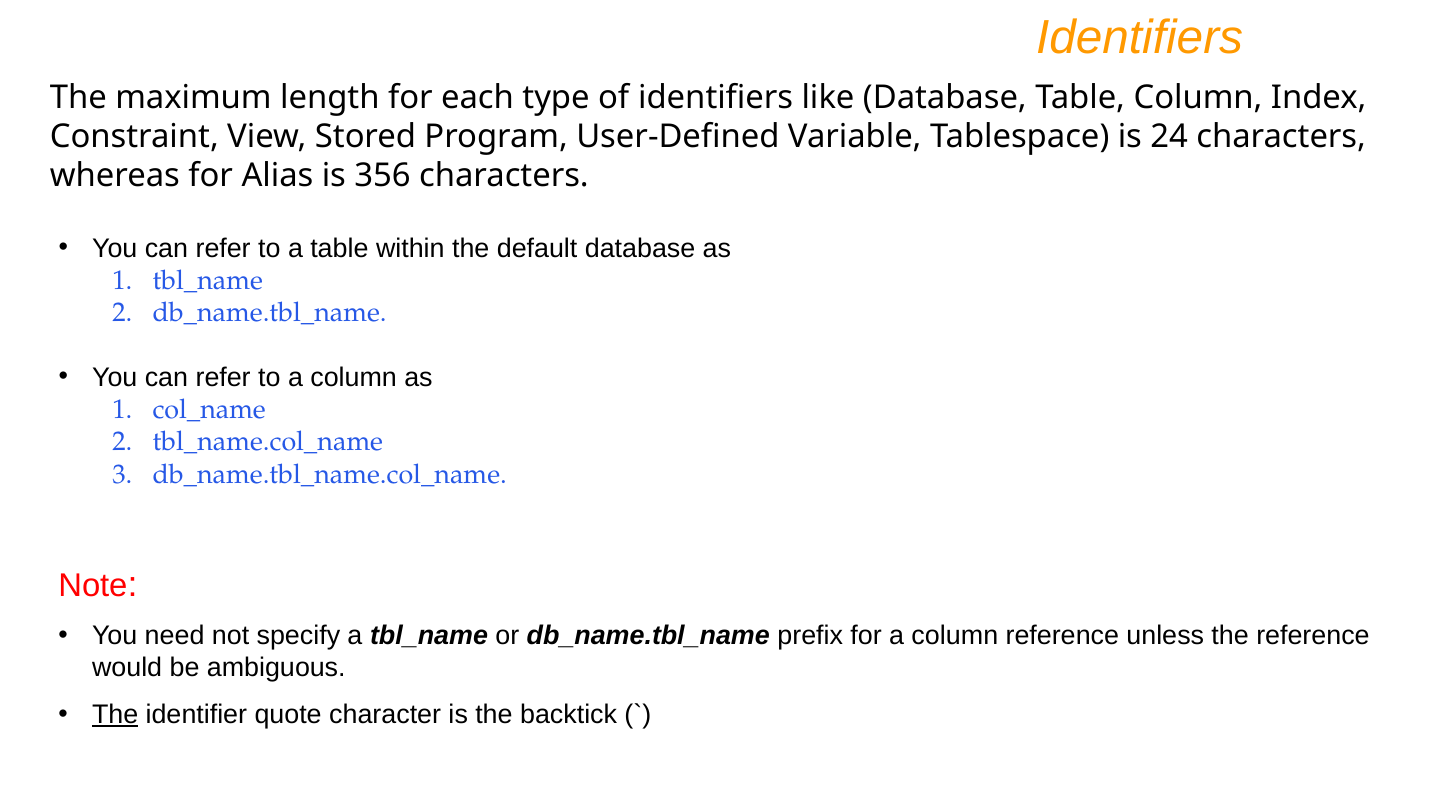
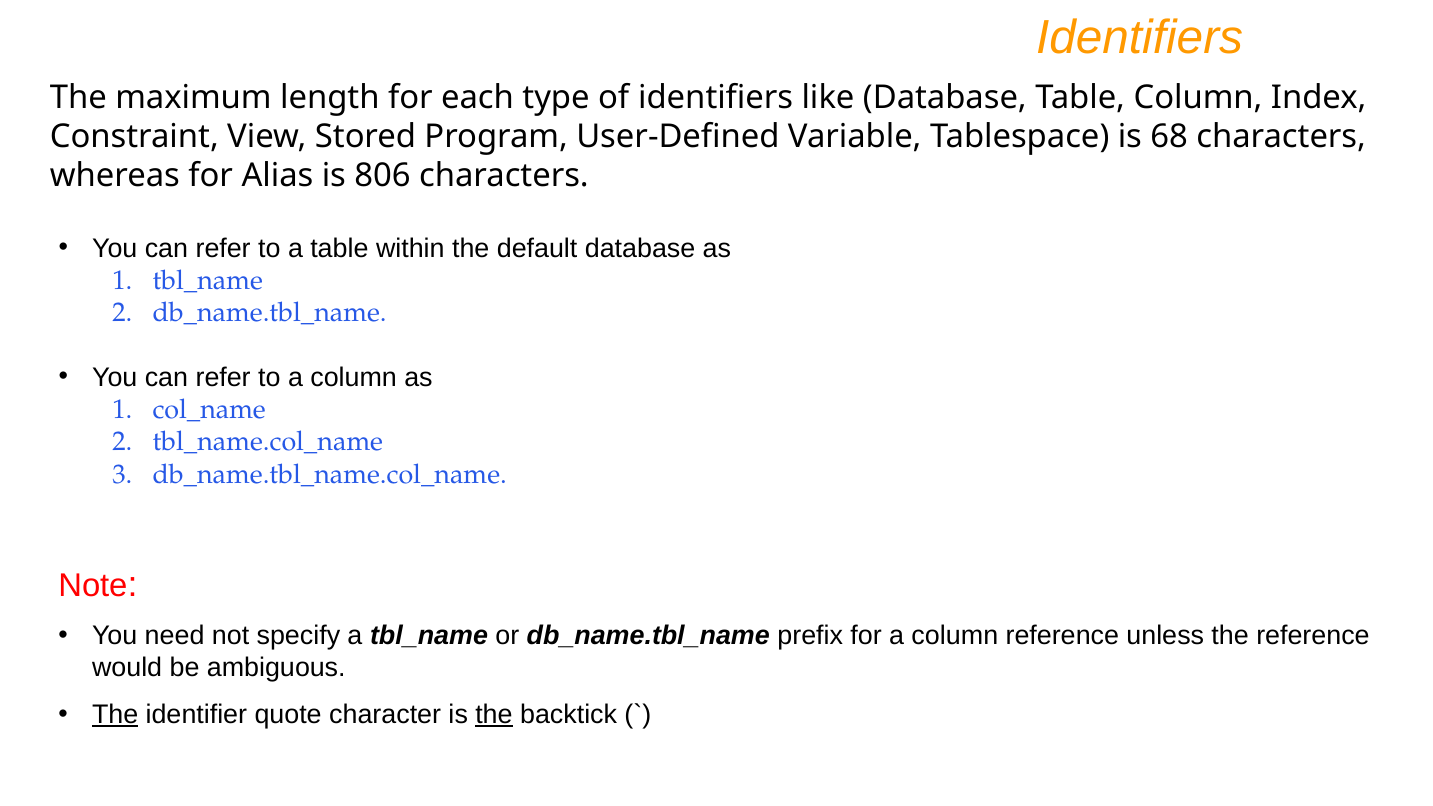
24: 24 -> 68
356: 356 -> 806
the at (494, 715) underline: none -> present
